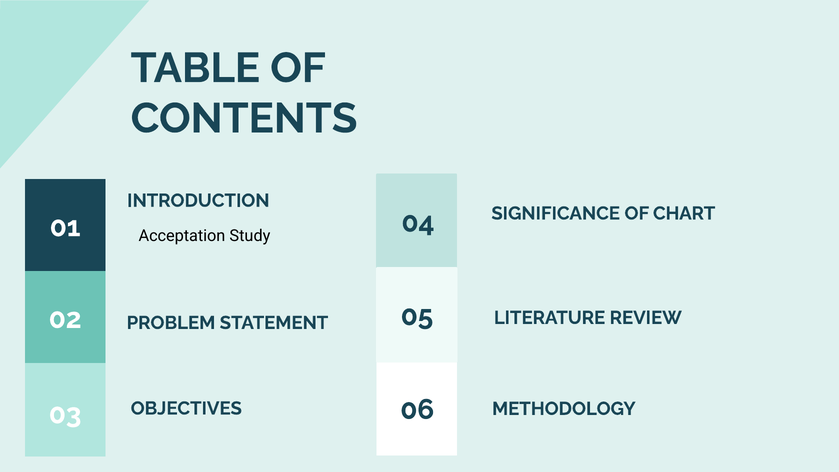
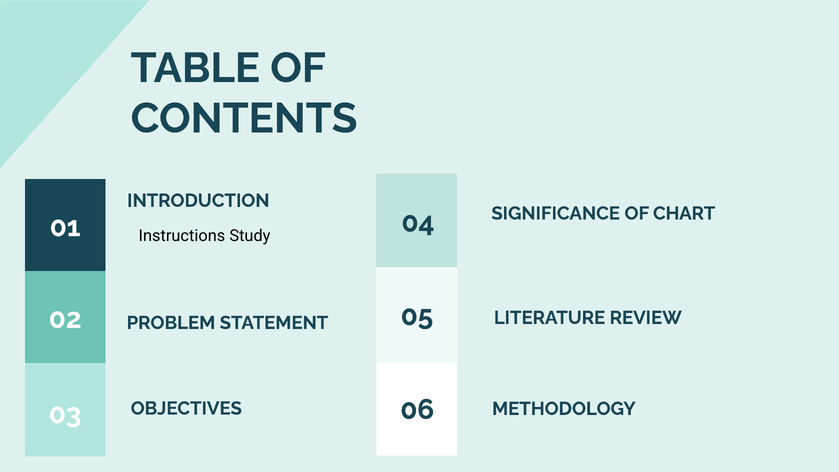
Acceptation: Acceptation -> Instructions
